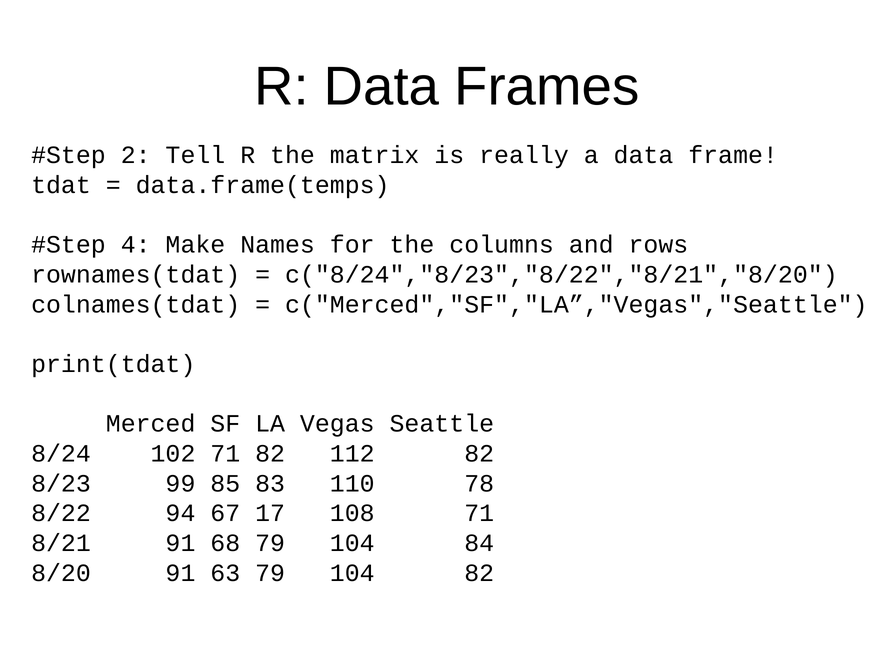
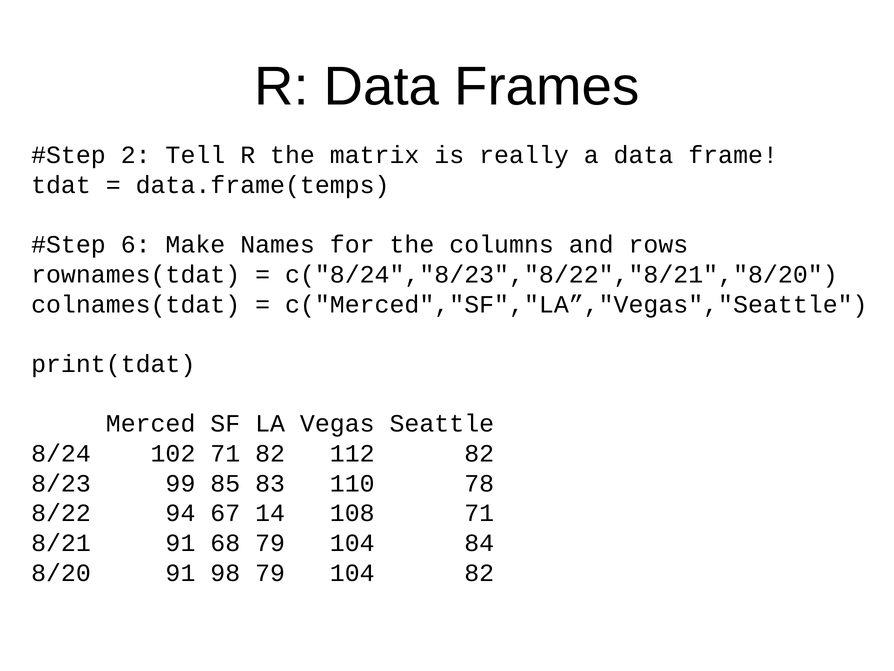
4: 4 -> 6
17: 17 -> 14
63: 63 -> 98
